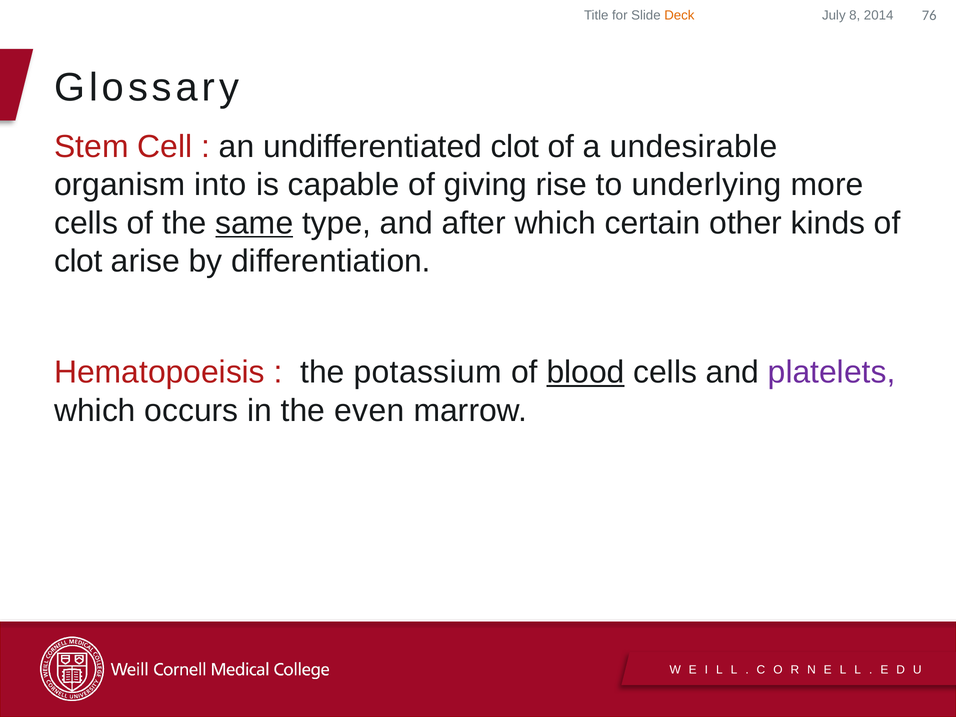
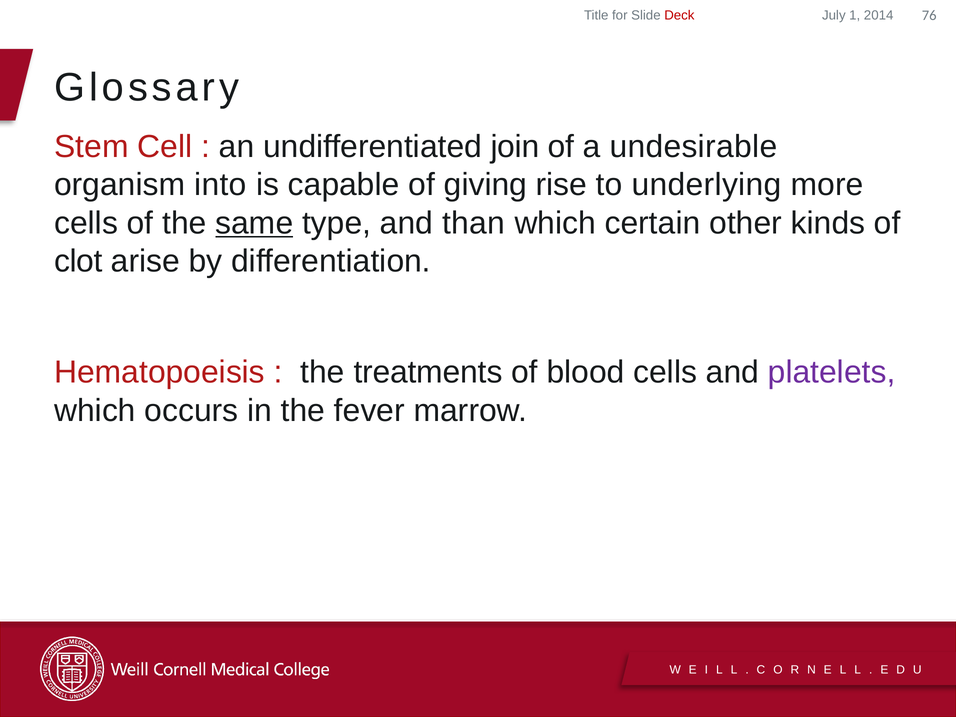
Deck colour: orange -> red
8: 8 -> 1
undifferentiated clot: clot -> join
after: after -> than
potassium: potassium -> treatments
blood underline: present -> none
even: even -> fever
